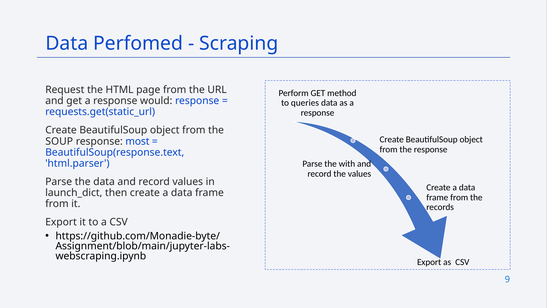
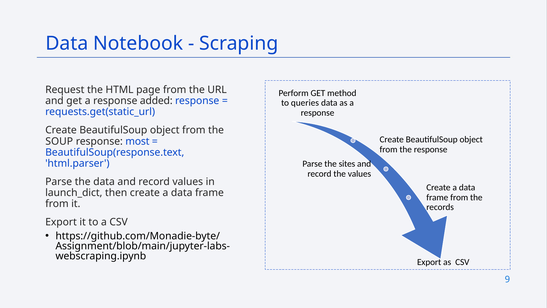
Perfomed: Perfomed -> Notebook
would: would -> added
with: with -> sites
